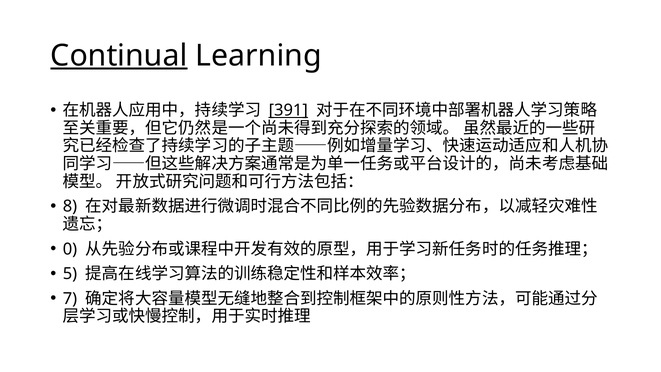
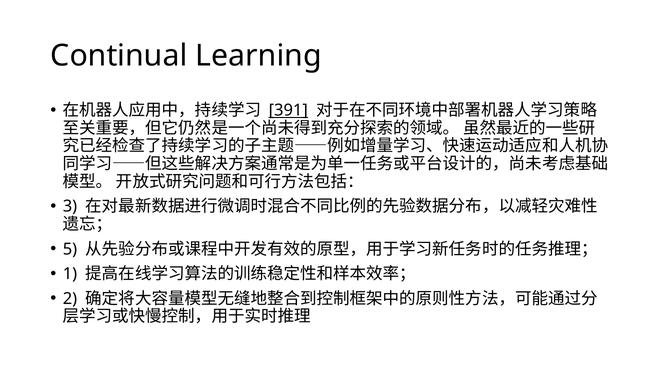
Continual underline: present -> none
8: 8 -> 3
0: 0 -> 5
5: 5 -> 1
7: 7 -> 2
